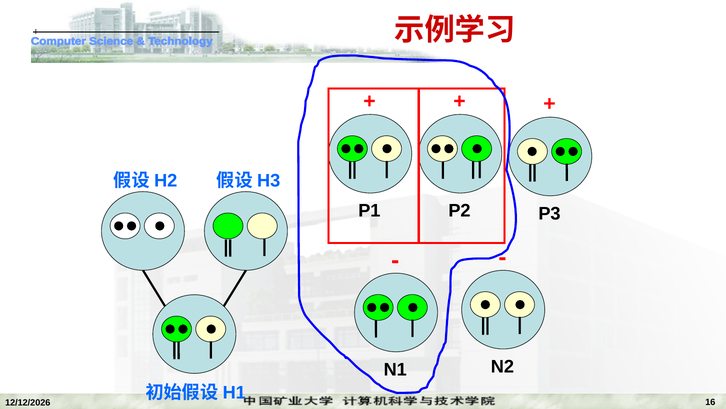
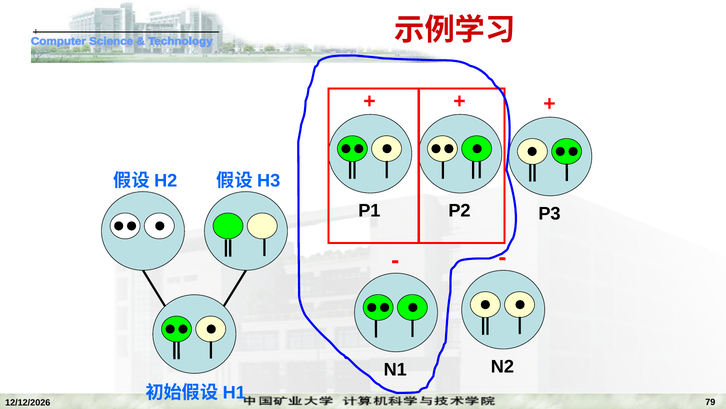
16: 16 -> 79
